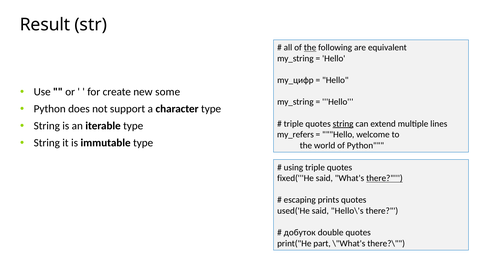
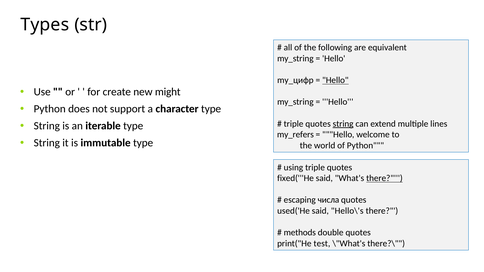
Result: Result -> Types
the at (310, 48) underline: present -> none
Hello at (335, 80) underline: none -> present
some: some -> might
prints: prints -> числа
добуток: добуток -> methods
part: part -> test
